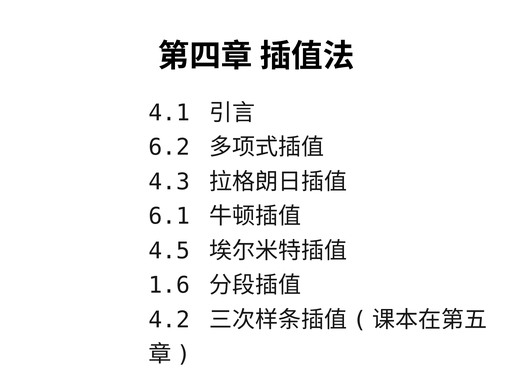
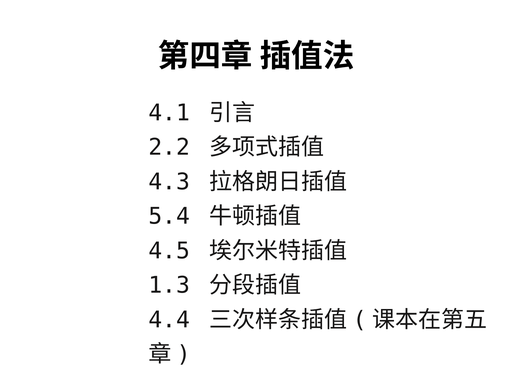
6.2: 6.2 -> 2.2
6.1: 6.1 -> 5.4
1.6: 1.6 -> 1.3
4.2: 4.2 -> 4.4
